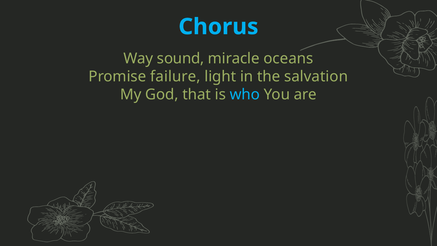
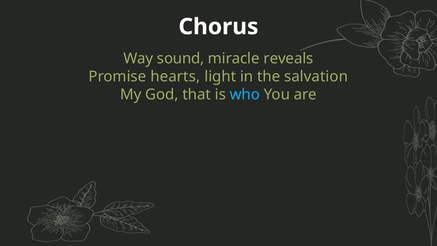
Chorus colour: light blue -> white
oceans: oceans -> reveals
failure: failure -> hearts
